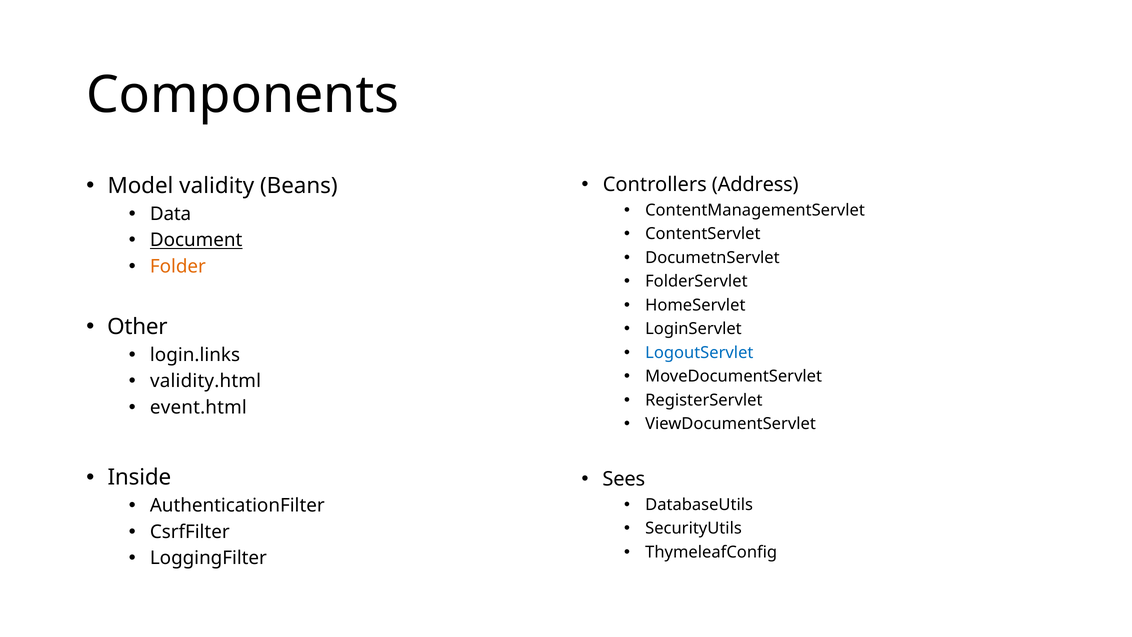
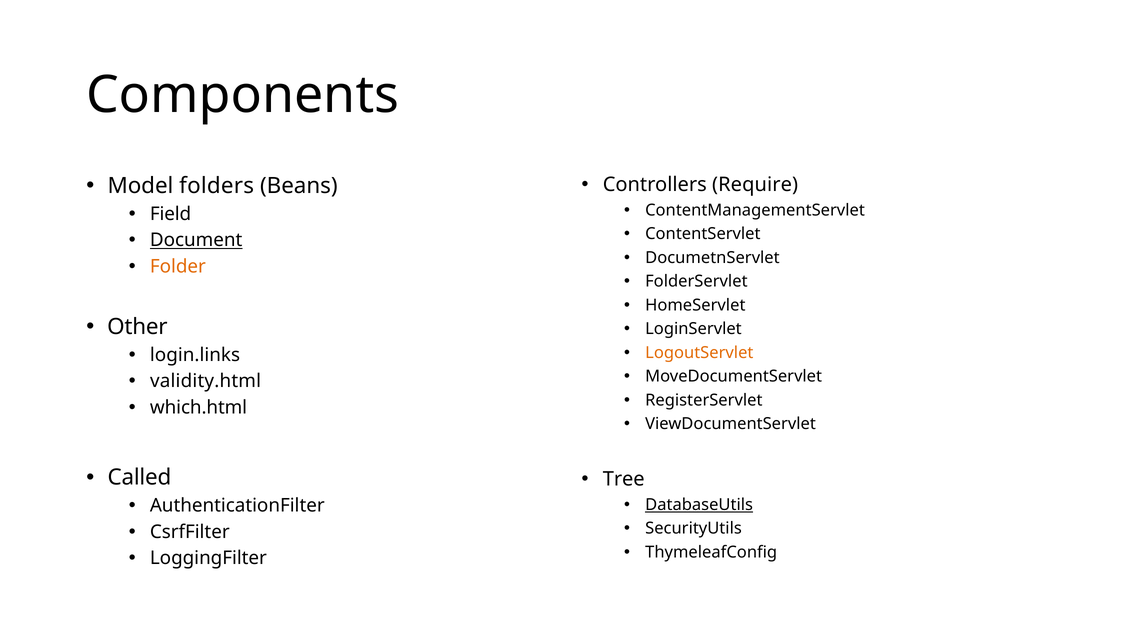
validity: validity -> folders
Address: Address -> Require
Data: Data -> Field
LogoutServlet colour: blue -> orange
event.html: event.html -> which.html
Inside: Inside -> Called
Sees: Sees -> Tree
DatabaseUtils underline: none -> present
